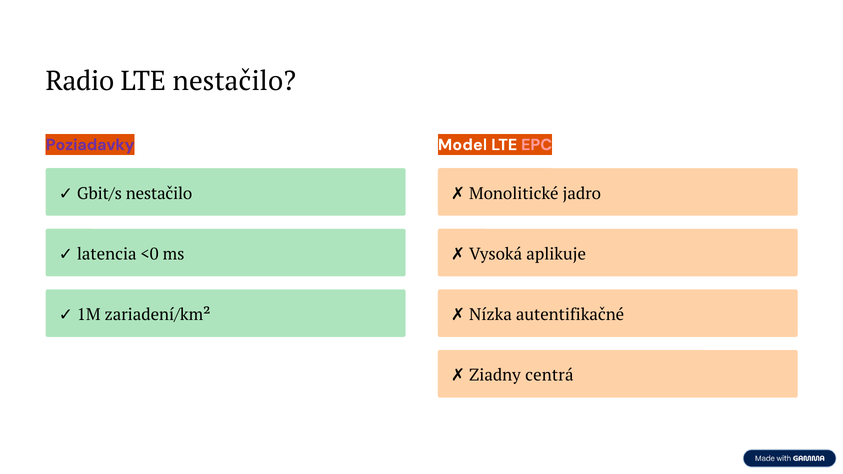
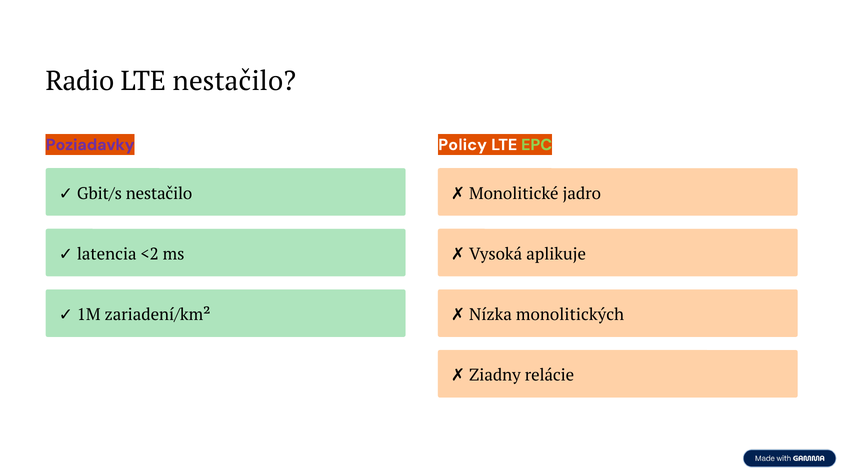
Model: Model -> Policy
EPC colour: pink -> light green
<0: <0 -> <2
autentifikačné: autentifikačné -> monolitických
centrá: centrá -> relácie
